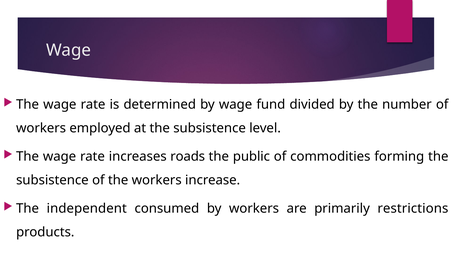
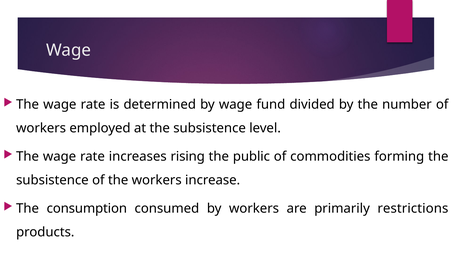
roads: roads -> rising
independent: independent -> consumption
